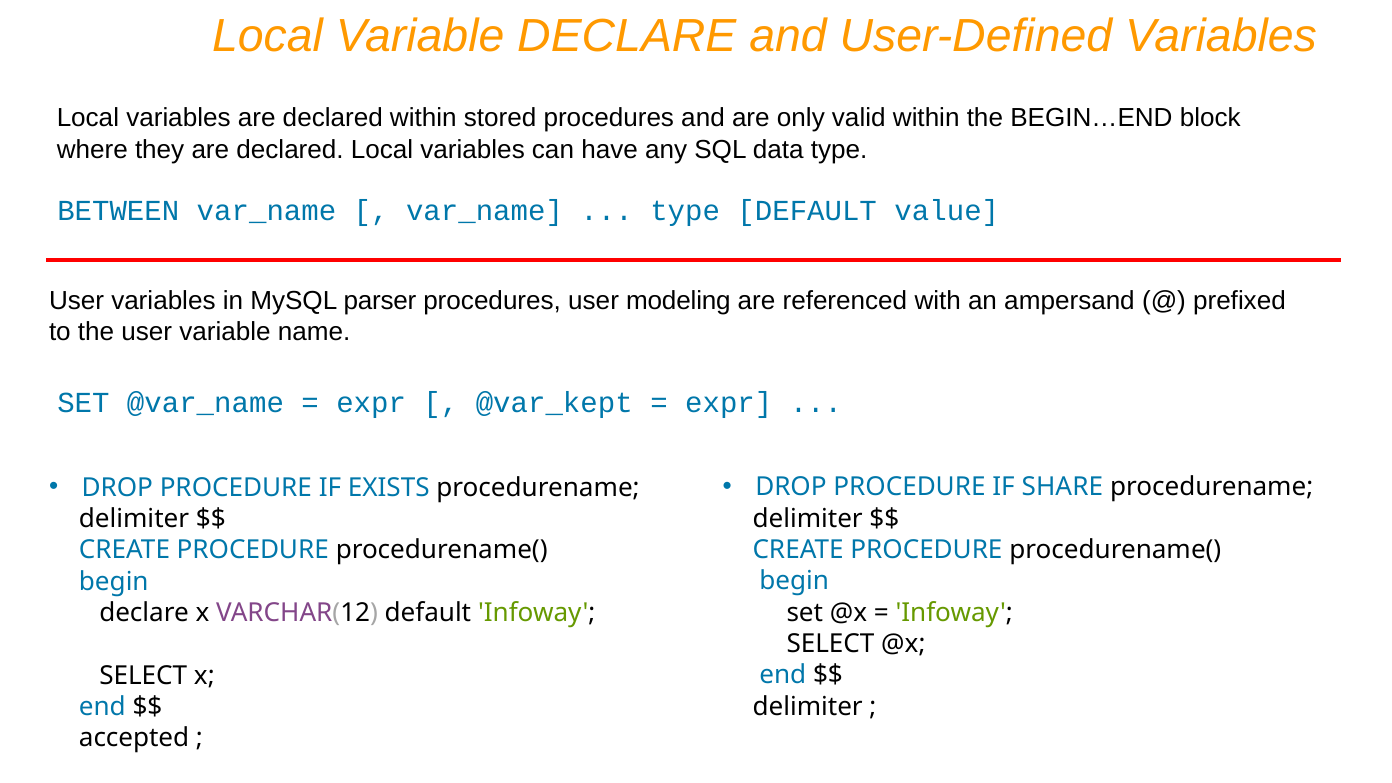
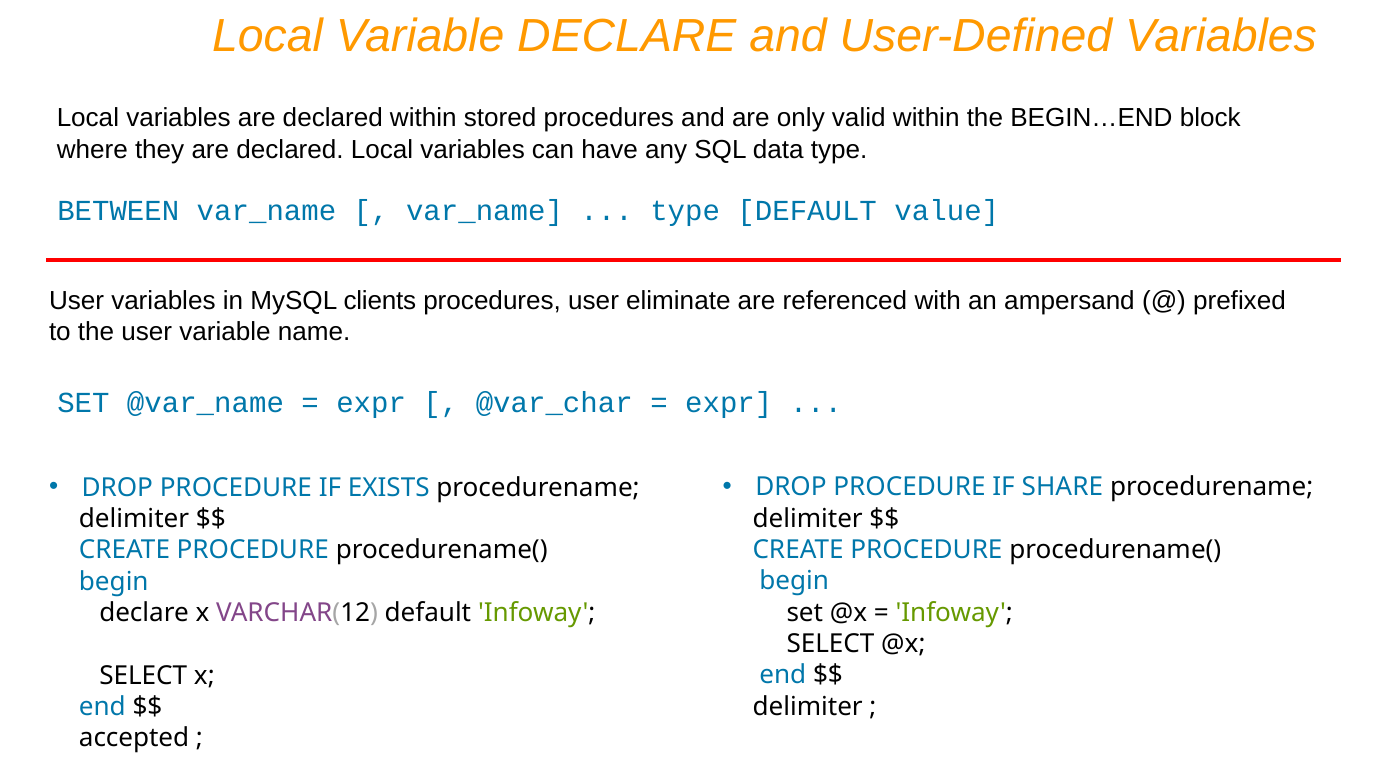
parser: parser -> clients
modeling: modeling -> eliminate
@var_kept: @var_kept -> @var_char
